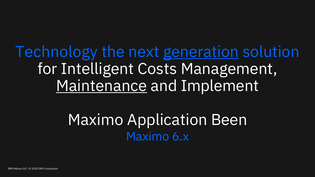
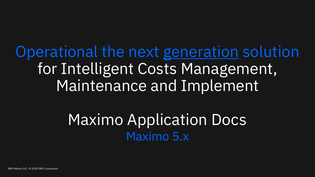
Technology: Technology -> Operational
Maintenance underline: present -> none
Been: Been -> Docs
6.x: 6.x -> 5.x
